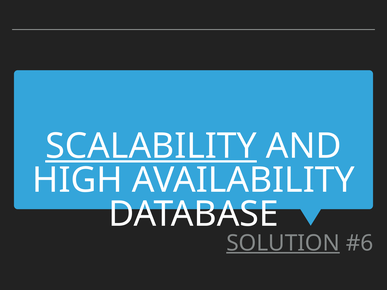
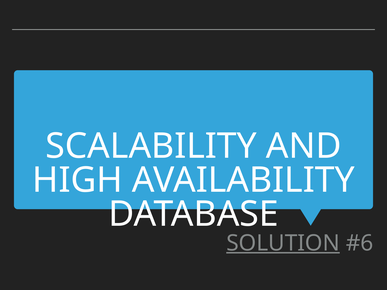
SCALABILITY underline: present -> none
